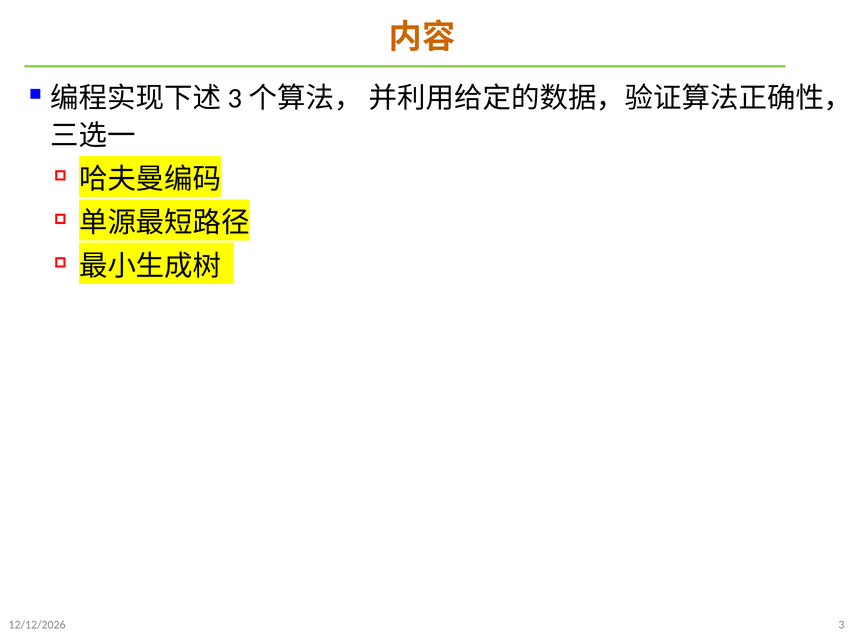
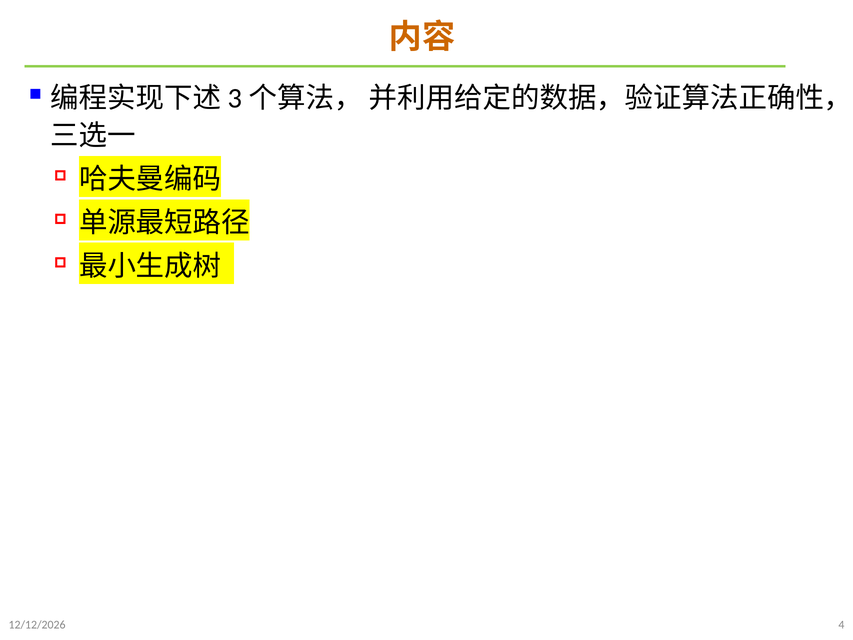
3: 3 -> 4
